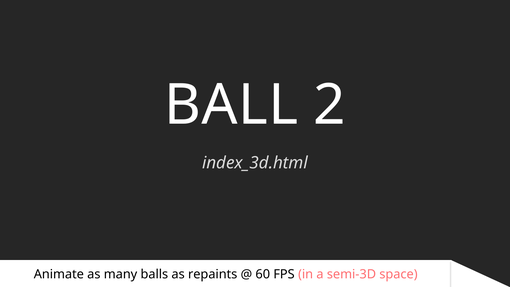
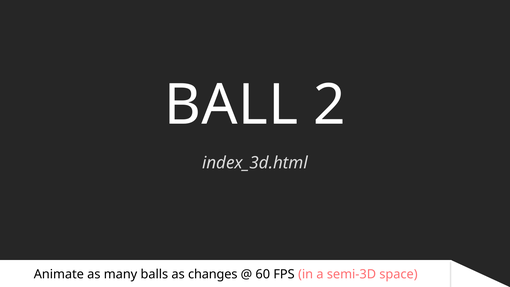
repaints: repaints -> changes
